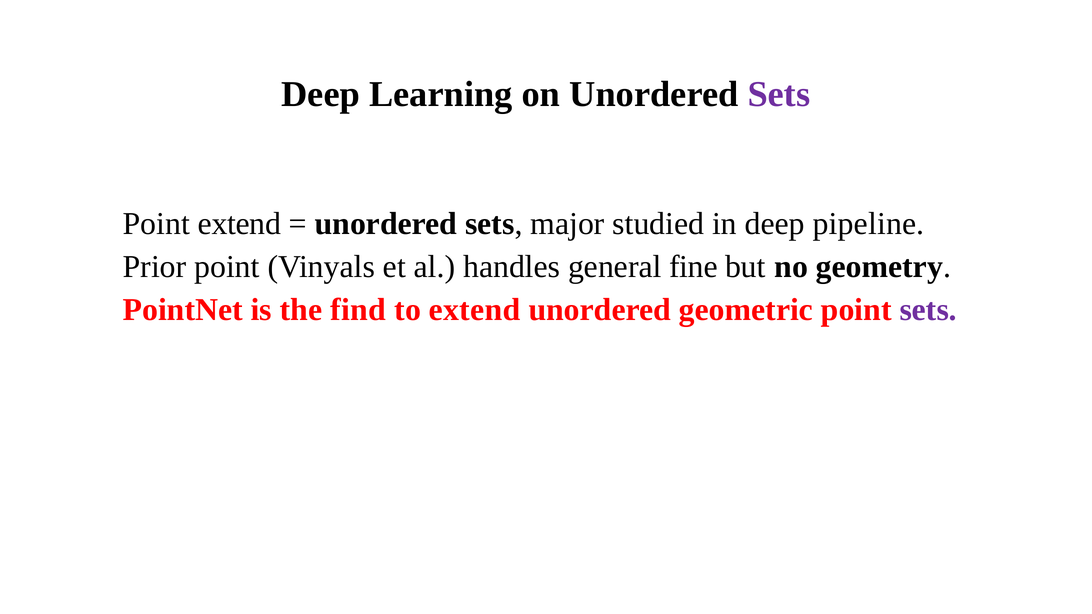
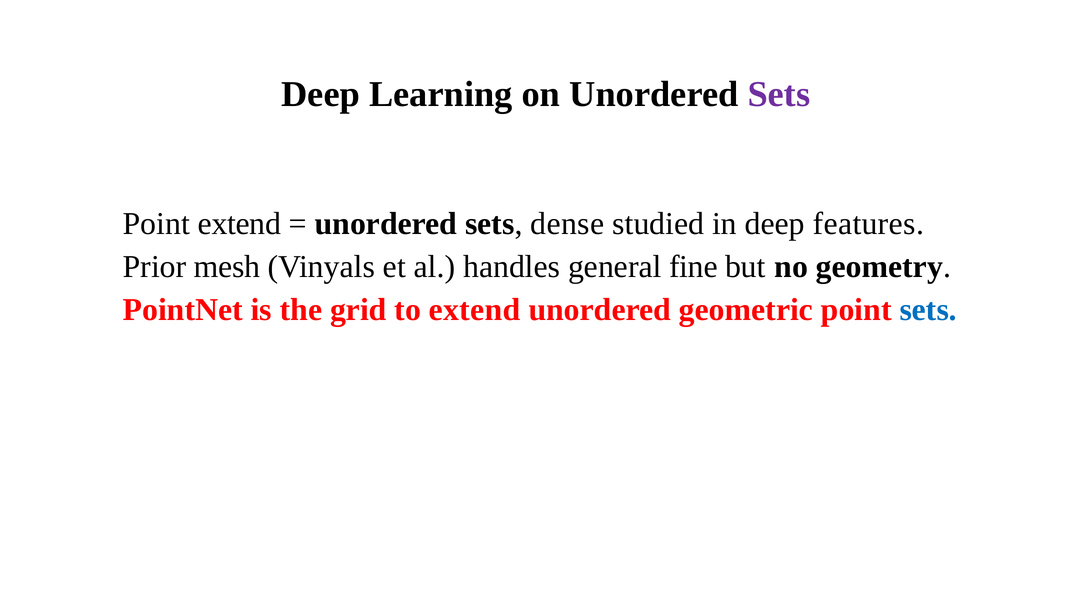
major: major -> dense
pipeline: pipeline -> features
Prior point: point -> mesh
find: find -> grid
sets at (928, 310) colour: purple -> blue
